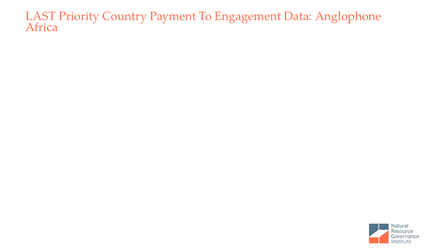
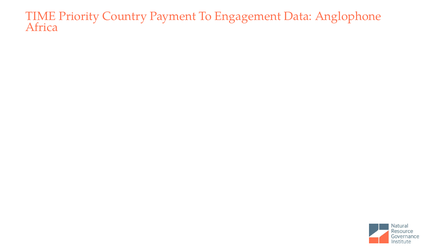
LAST: LAST -> TIME
